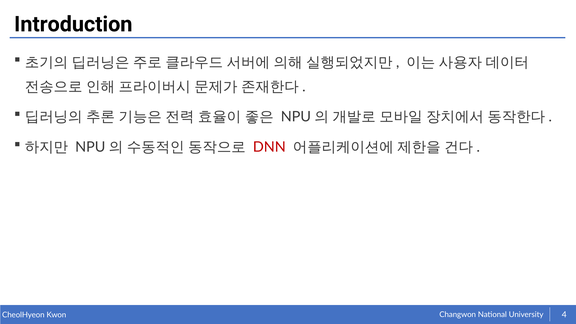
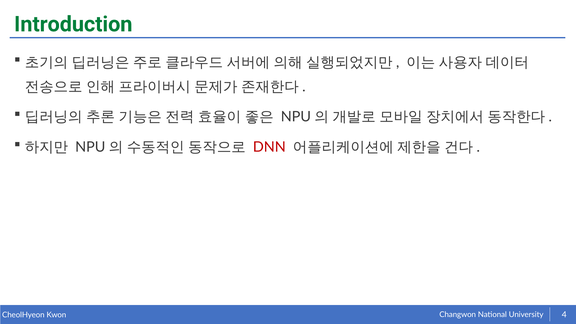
Introduction colour: black -> green
